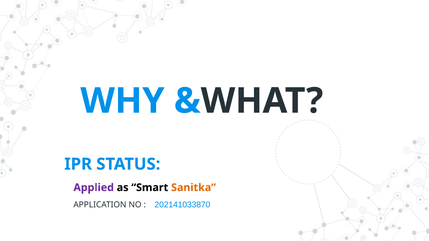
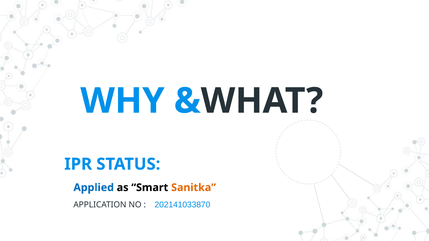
Applied colour: purple -> blue
